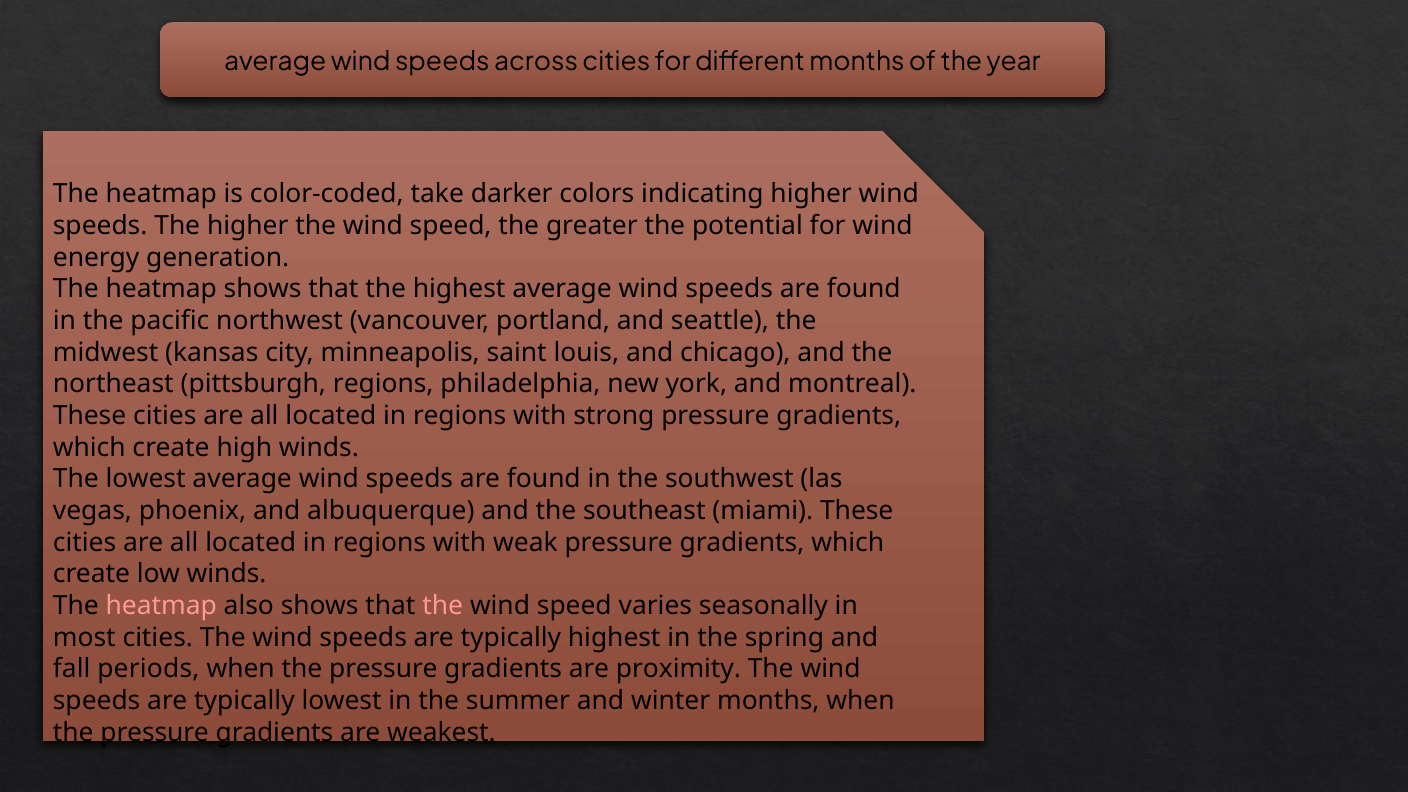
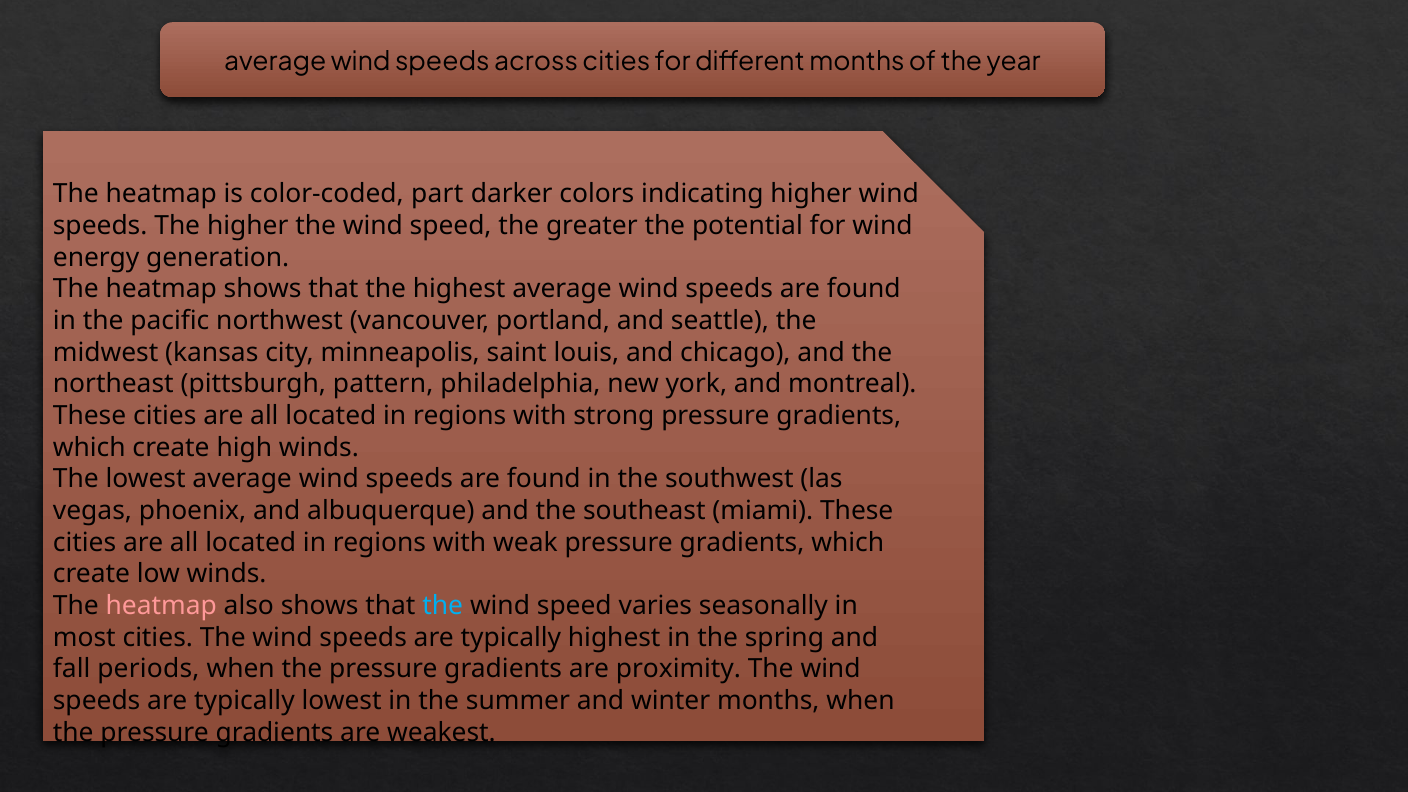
take: take -> part
pittsburgh regions: regions -> pattern
the at (443, 606) colour: pink -> light blue
